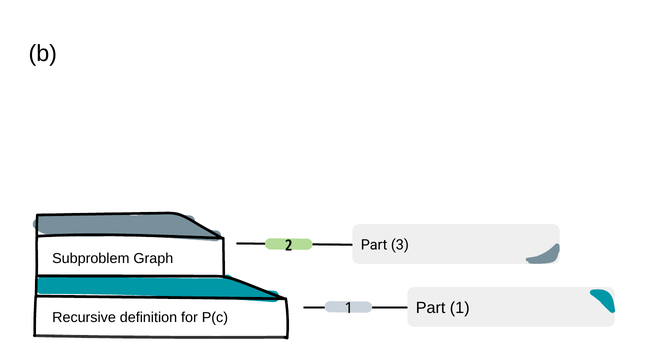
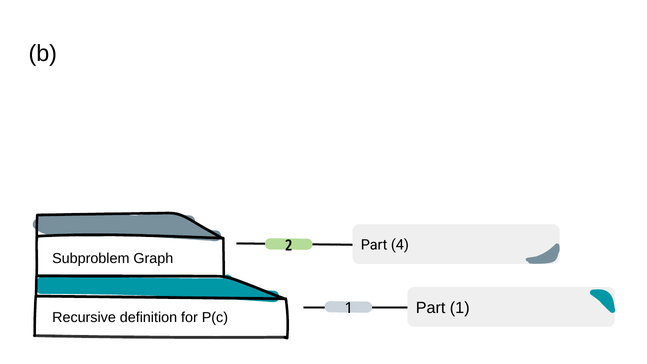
3: 3 -> 4
